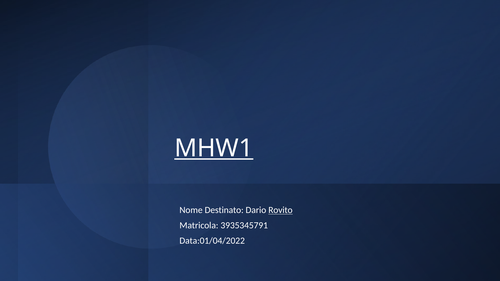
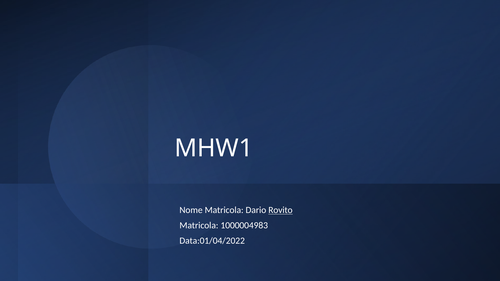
MHW1 underline: present -> none
Nome Destinato: Destinato -> Matricola
3935345791: 3935345791 -> 1000004983
